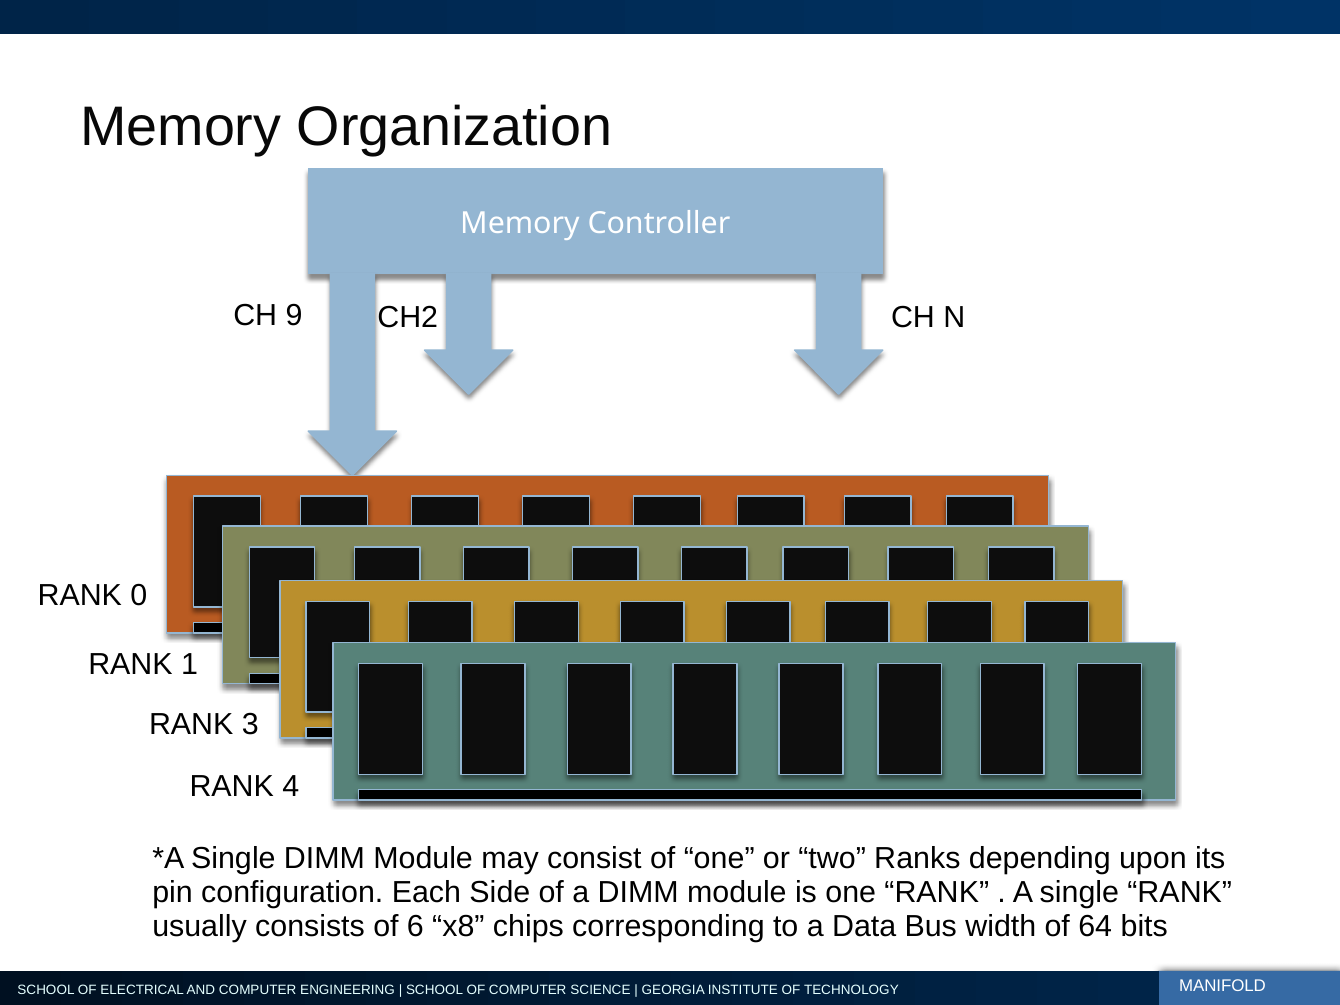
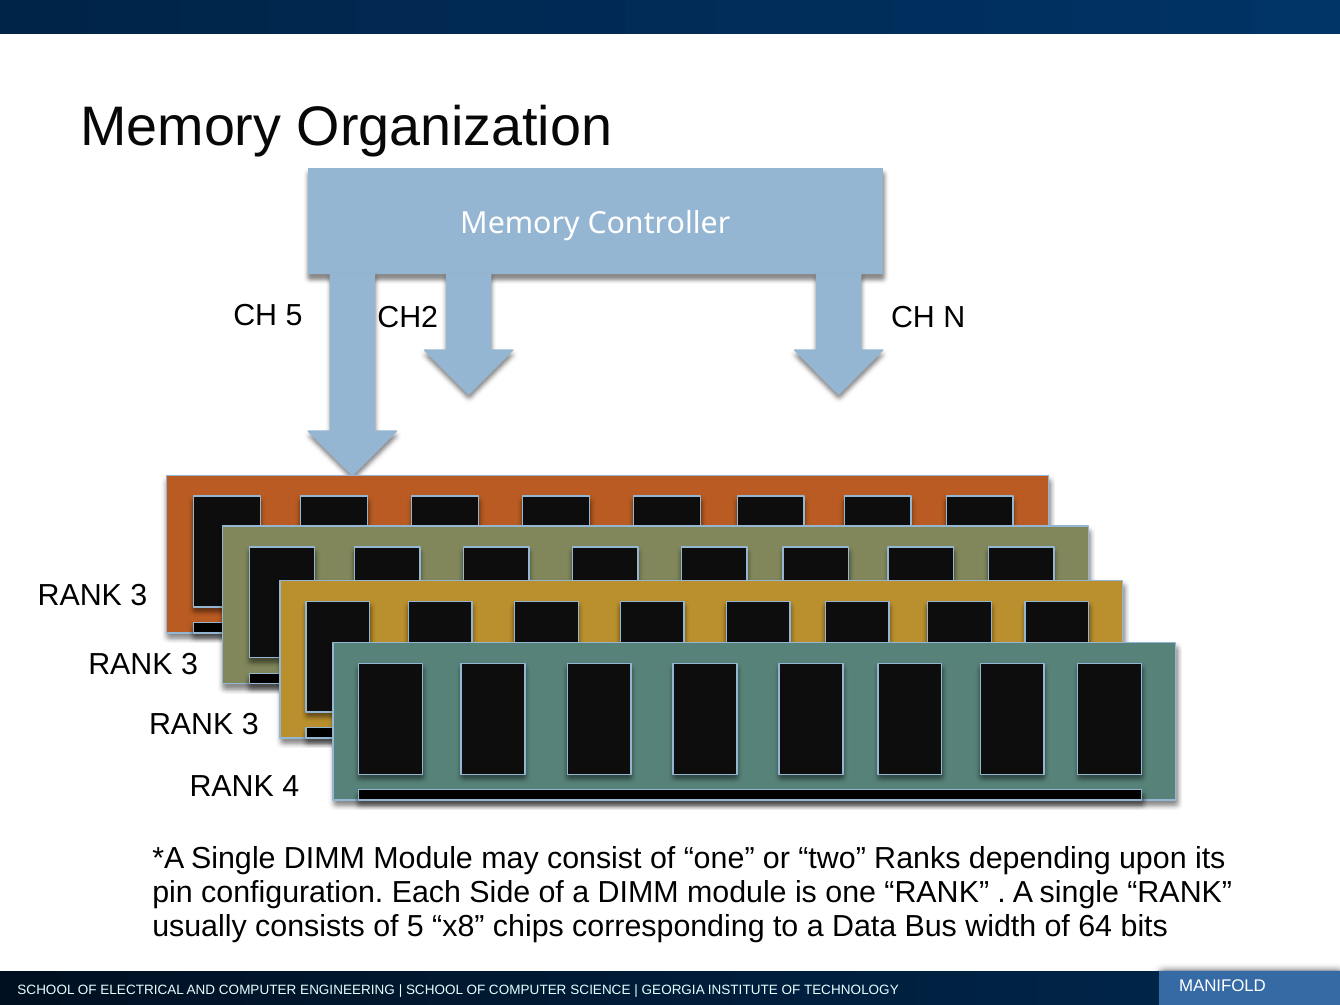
CH 9: 9 -> 5
0 at (139, 596): 0 -> 3
1 at (189, 664): 1 -> 3
of 6: 6 -> 5
